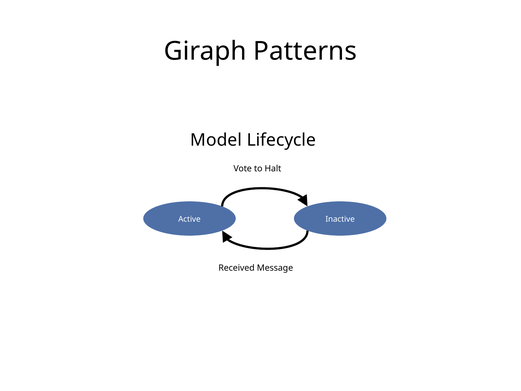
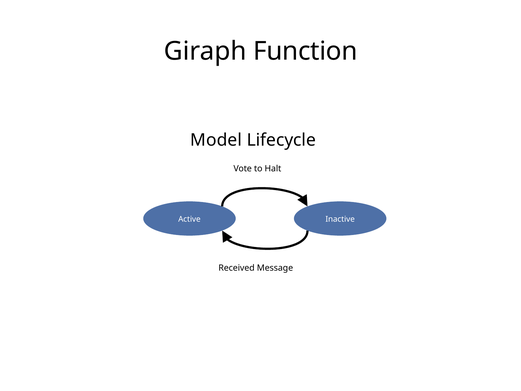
Patterns: Patterns -> Function
